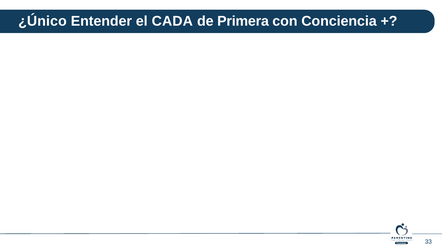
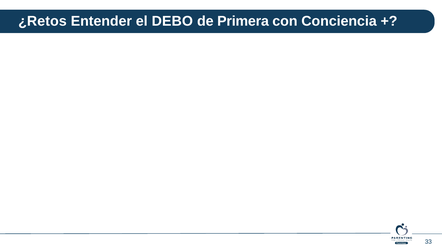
¿Único: ¿Único -> ¿Retos
CADA: CADA -> DEBO
